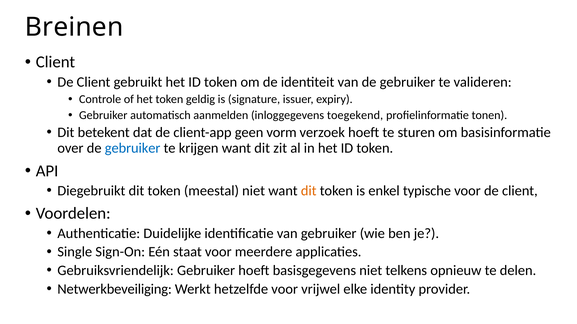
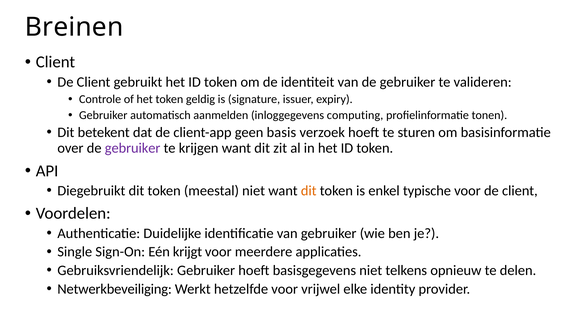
toegekend: toegekend -> computing
vorm: vorm -> basis
gebruiker at (133, 148) colour: blue -> purple
staat: staat -> krijgt
